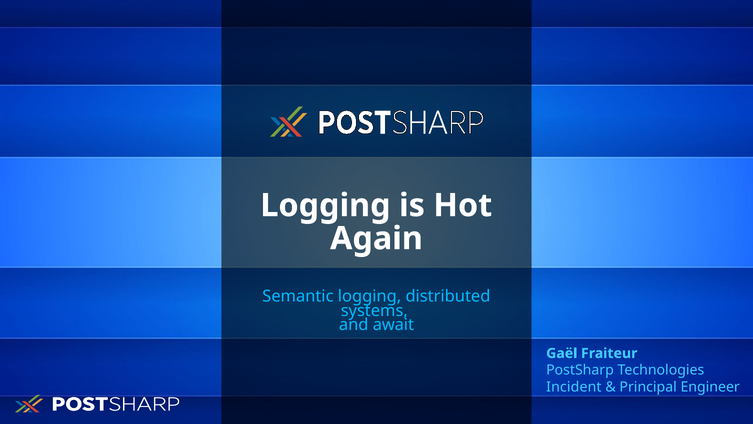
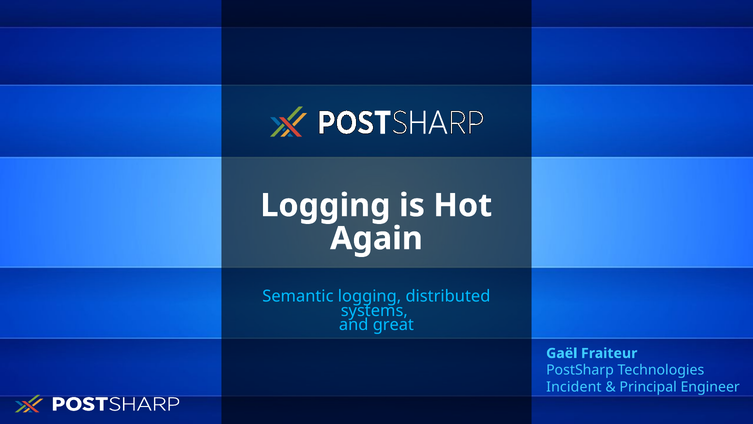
await: await -> great
